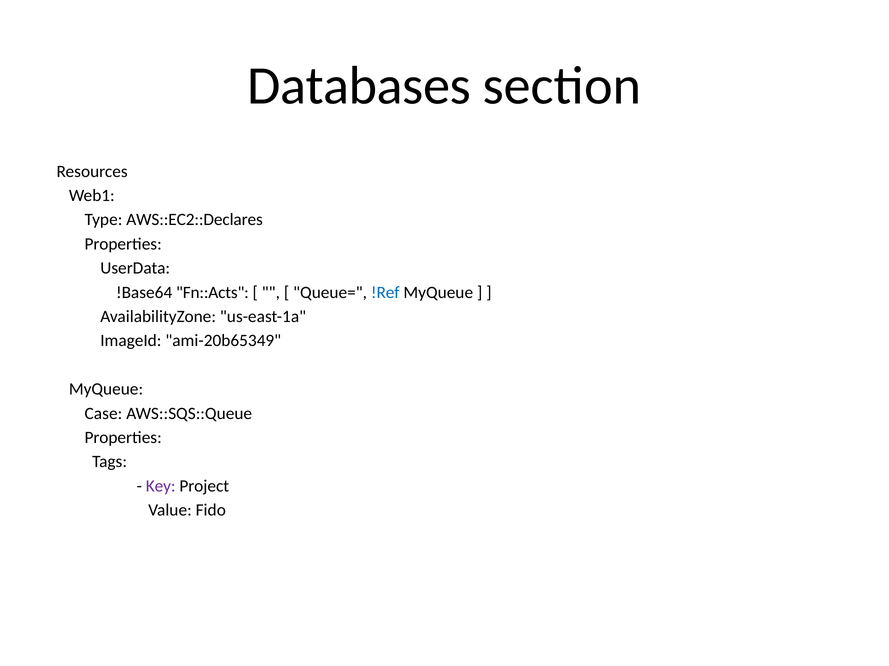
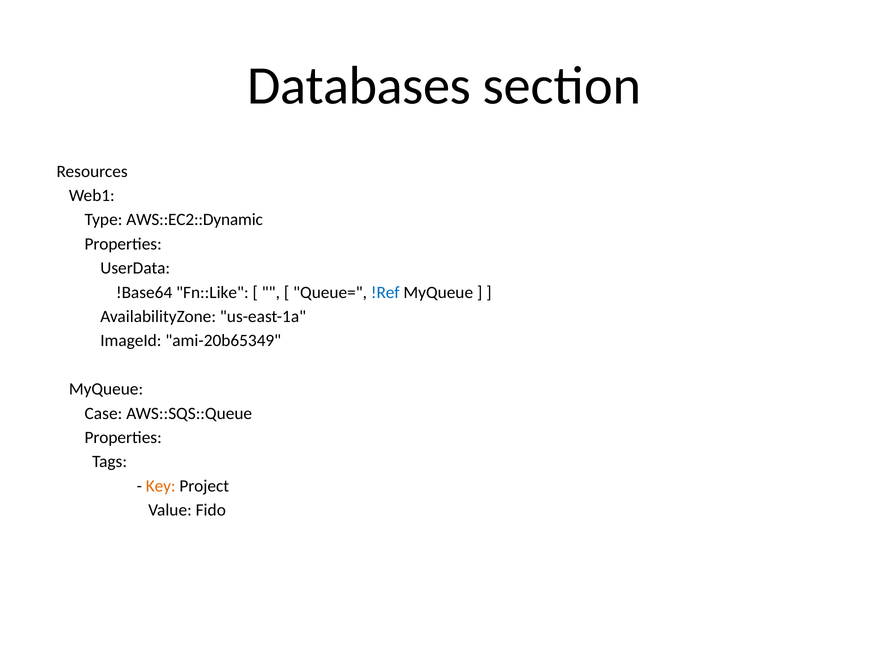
AWS::EC2::Declares: AWS::EC2::Declares -> AWS::EC2::Dynamic
Fn::Acts: Fn::Acts -> Fn::Like
Key colour: purple -> orange
